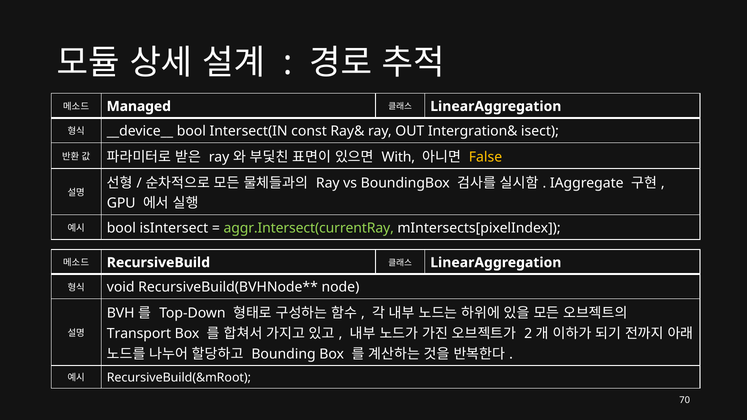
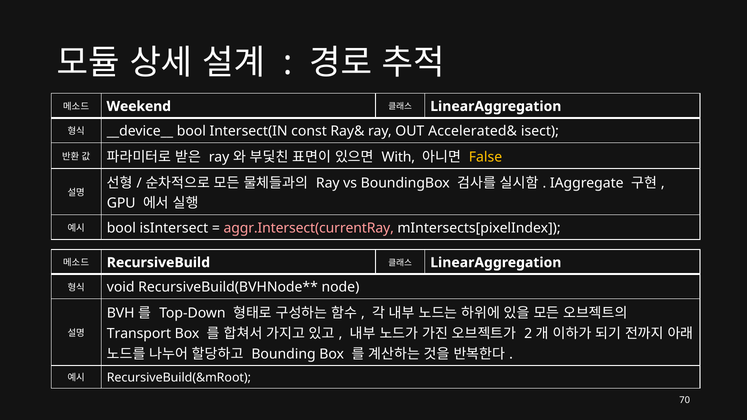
Managed: Managed -> Weekend
Intergration&: Intergration& -> Accelerated&
aggr.Intersect(currentRay colour: light green -> pink
